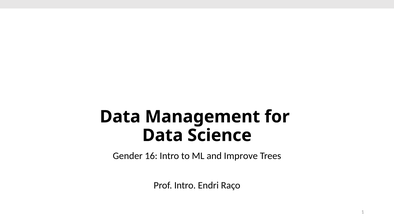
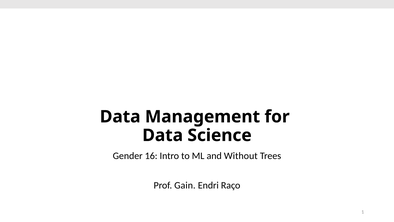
Improve: Improve -> Without
Prof Intro: Intro -> Gain
